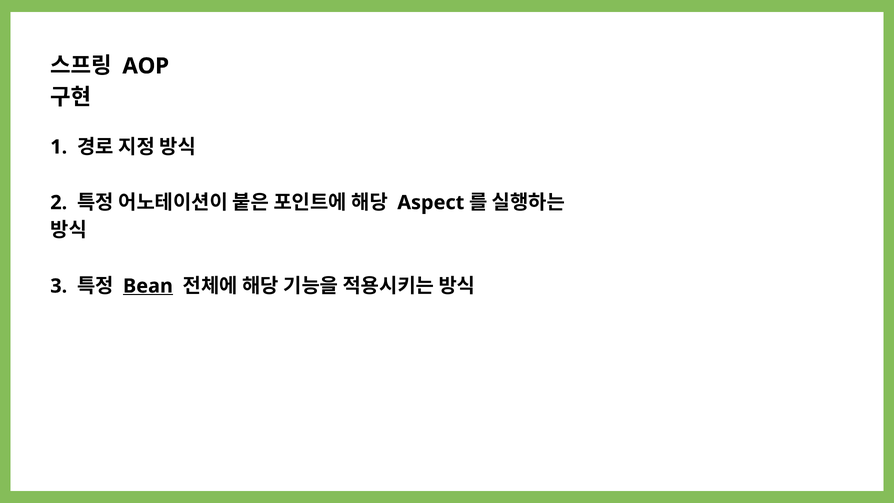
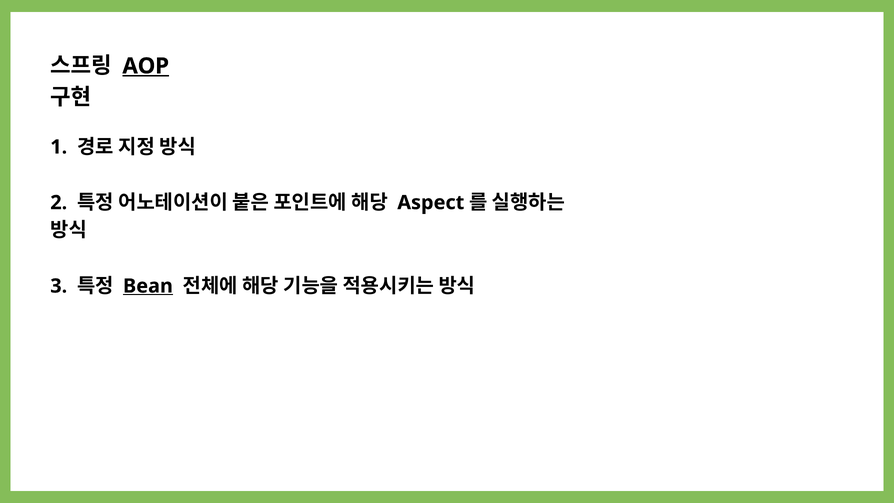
AOP underline: none -> present
